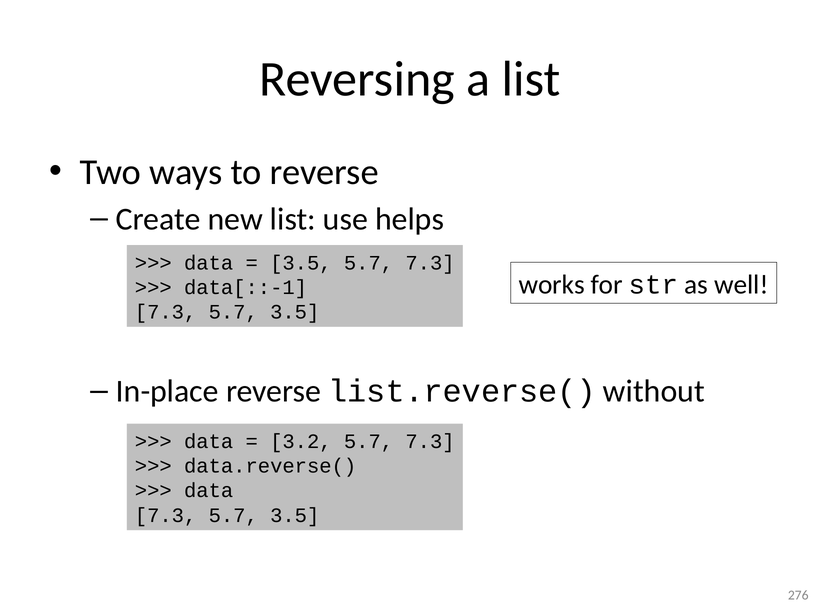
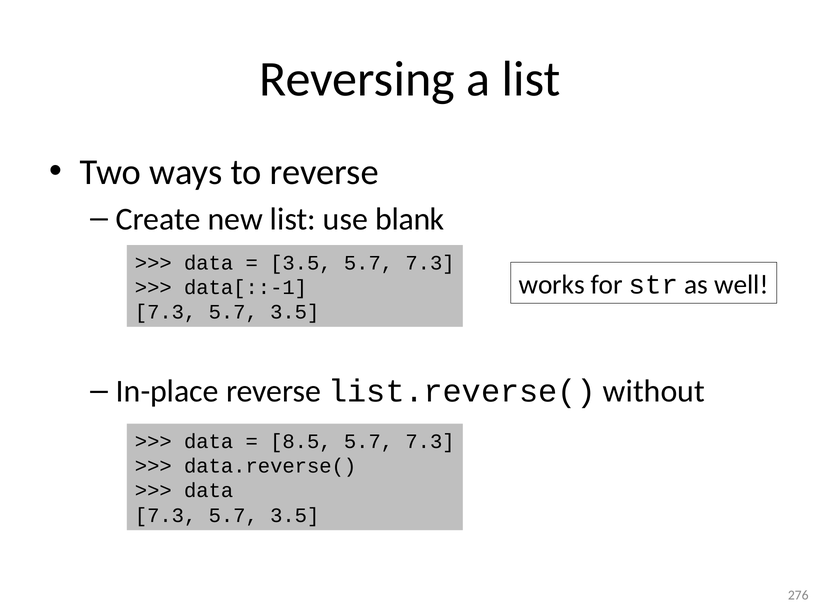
helps: helps -> blank
3.2: 3.2 -> 8.5
